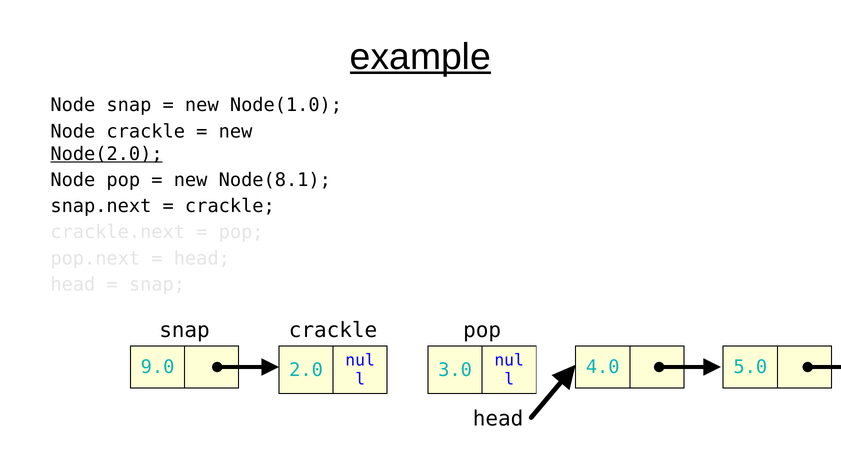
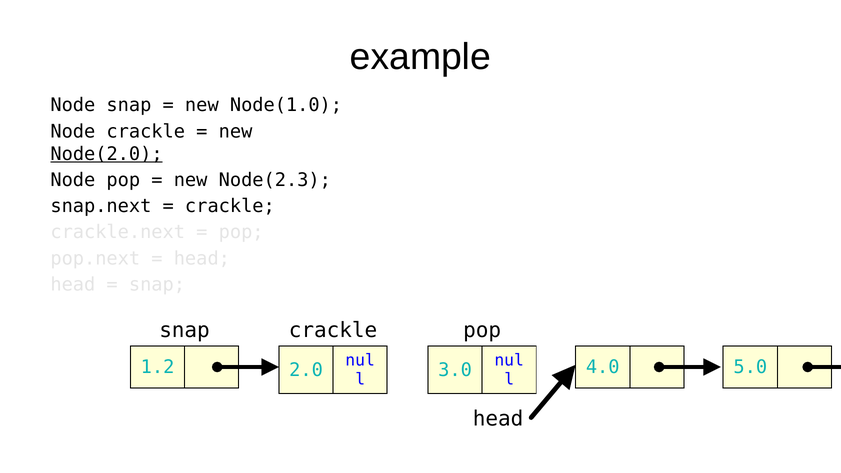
example underline: present -> none
Node(8.1: Node(8.1 -> Node(2.3
9.0: 9.0 -> 1.2
